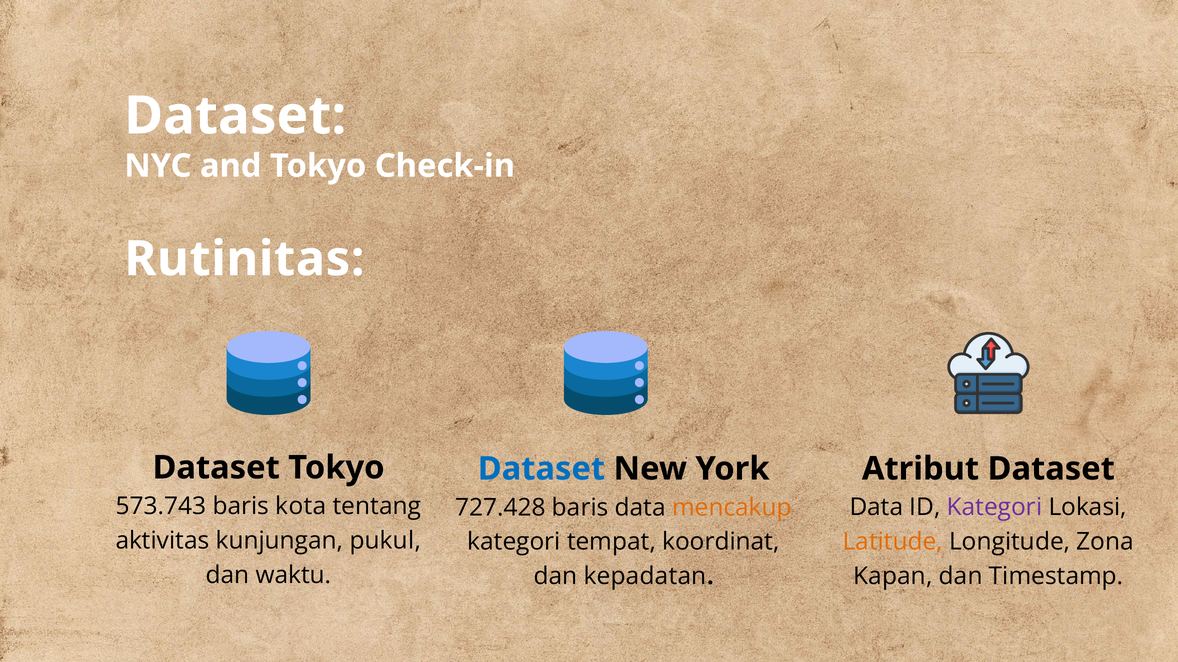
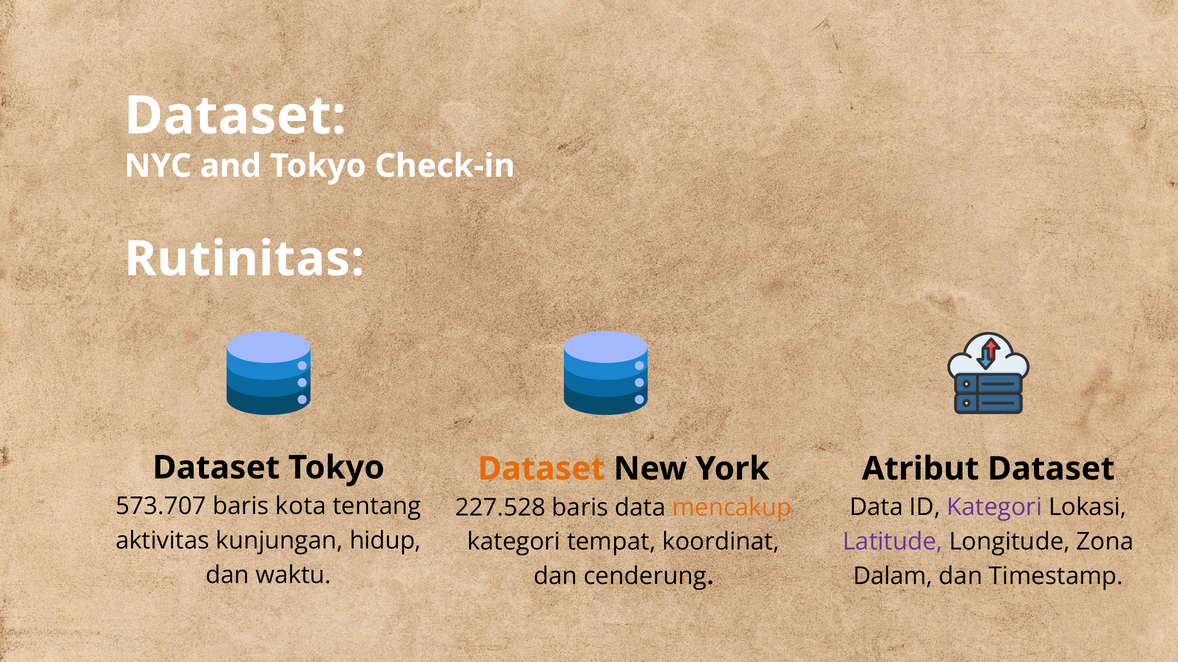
Dataset at (541, 469) colour: blue -> orange
573.743: 573.743 -> 573.707
727.428: 727.428 -> 227.528
pukul: pukul -> hidup
Latitude colour: orange -> purple
Kapan: Kapan -> Dalam
kepadatan: kepadatan -> cenderung
